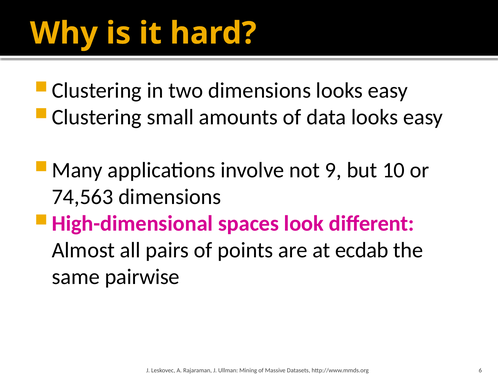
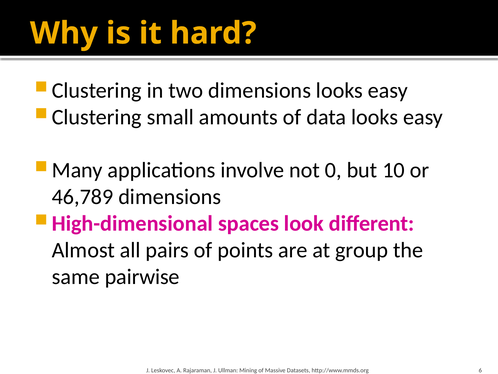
9: 9 -> 0
74,563: 74,563 -> 46,789
ecdab: ecdab -> group
